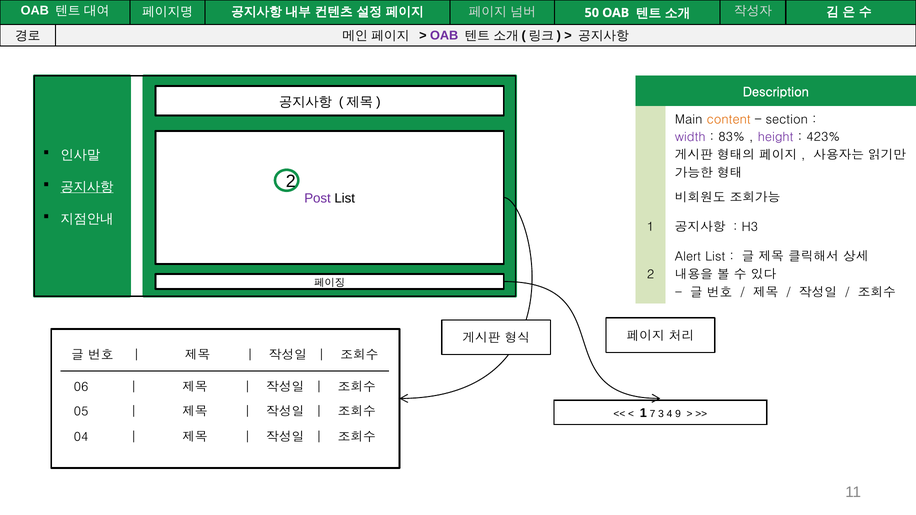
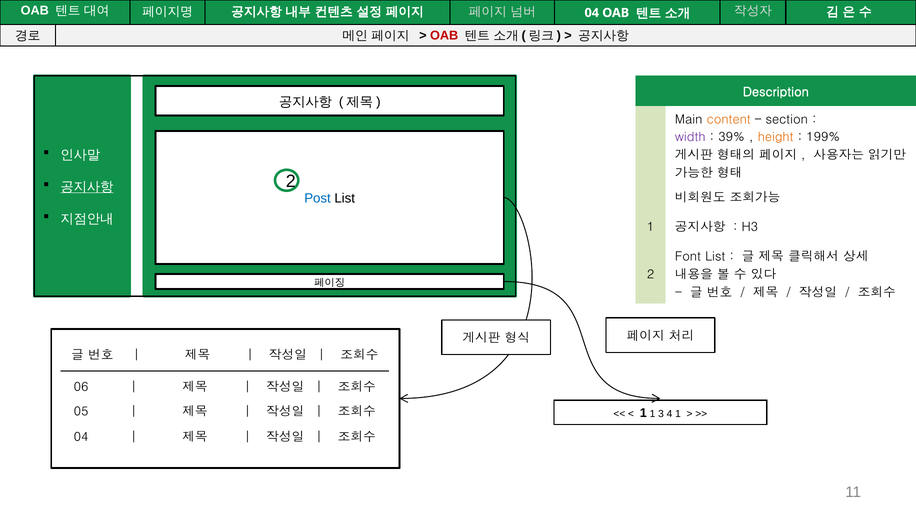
50 at (592, 13): 50 -> 04
OAB at (444, 35) colour: purple -> red
83%: 83% -> 39%
height colour: purple -> orange
423%: 423% -> 199%
Post colour: purple -> blue
Alert: Alert -> Font
1 7: 7 -> 1
4 9: 9 -> 1
